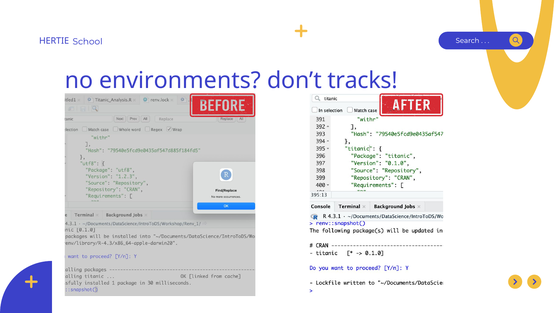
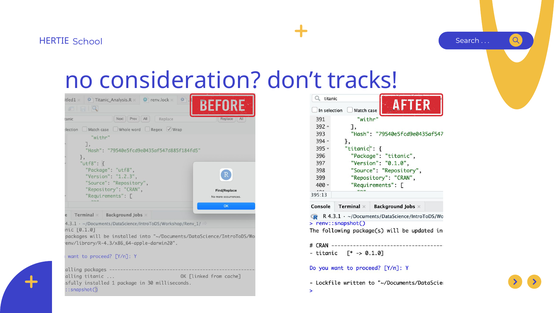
environments: environments -> consideration
